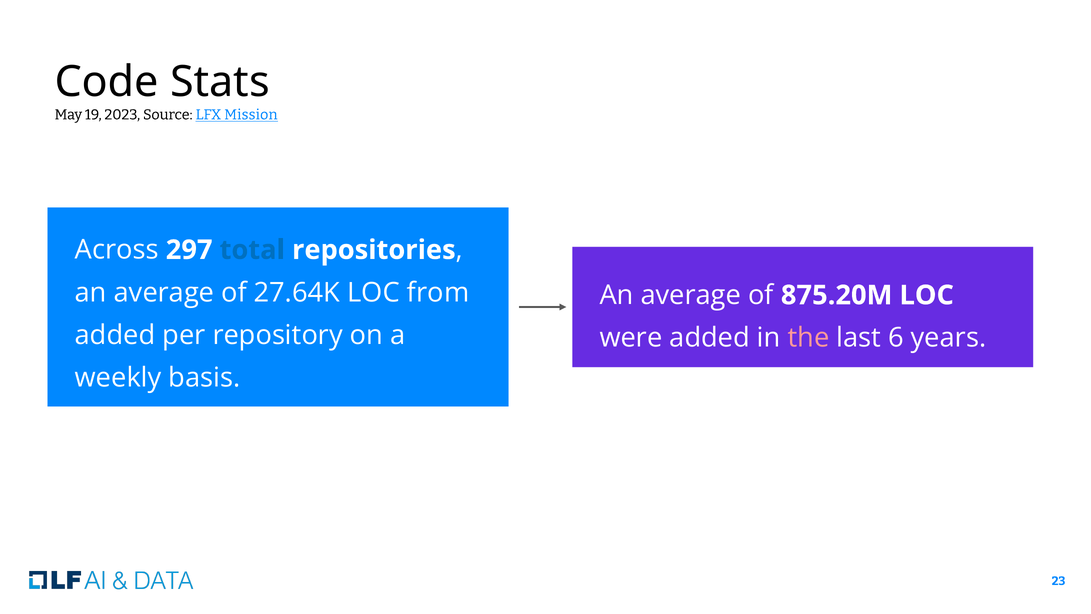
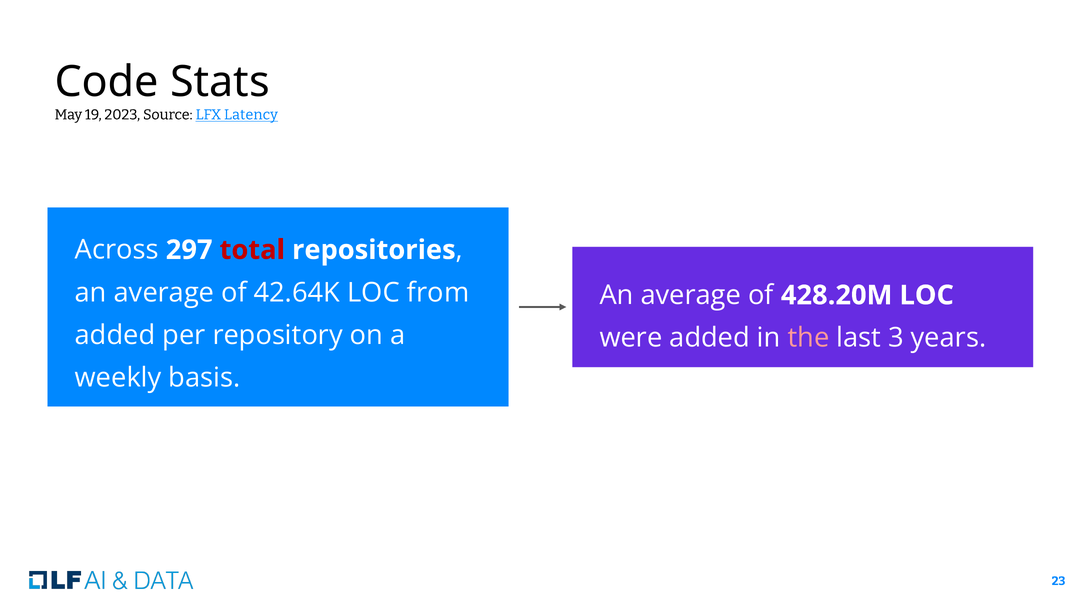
Mission: Mission -> Latency
total colour: blue -> red
27.64K: 27.64K -> 42.64K
875.20M: 875.20M -> 428.20M
6: 6 -> 3
